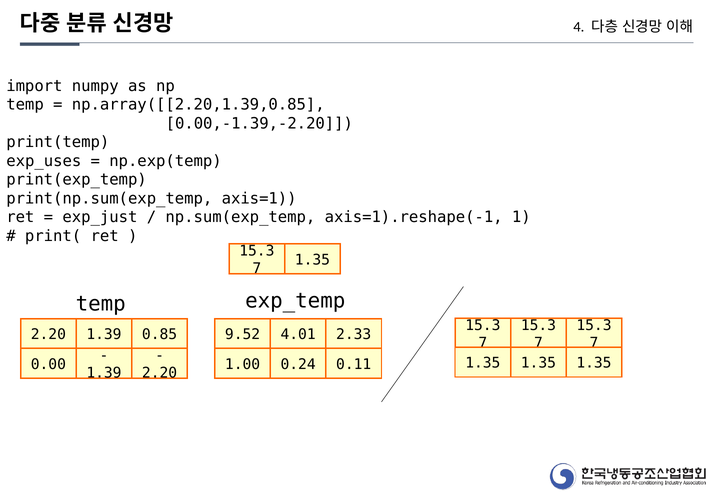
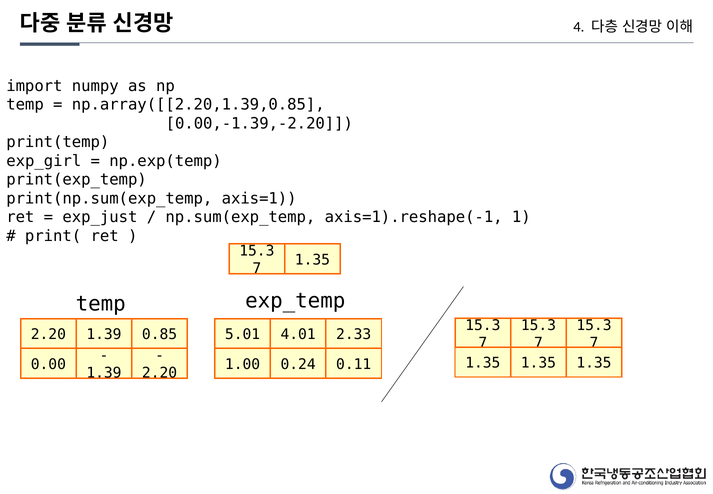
exp_uses: exp_uses -> exp_girl
9.52: 9.52 -> 5.01
